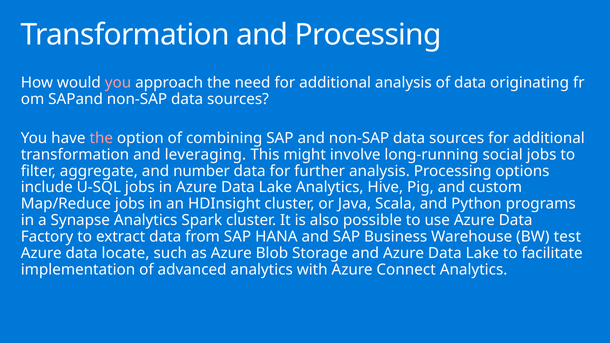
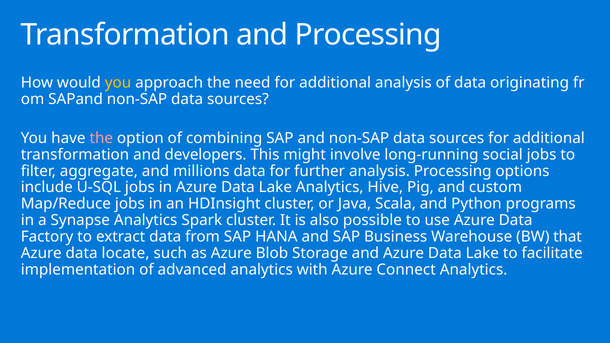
you at (118, 83) colour: pink -> yellow
leveraging: leveraging -> developers
number: number -> millions
test: test -> that
